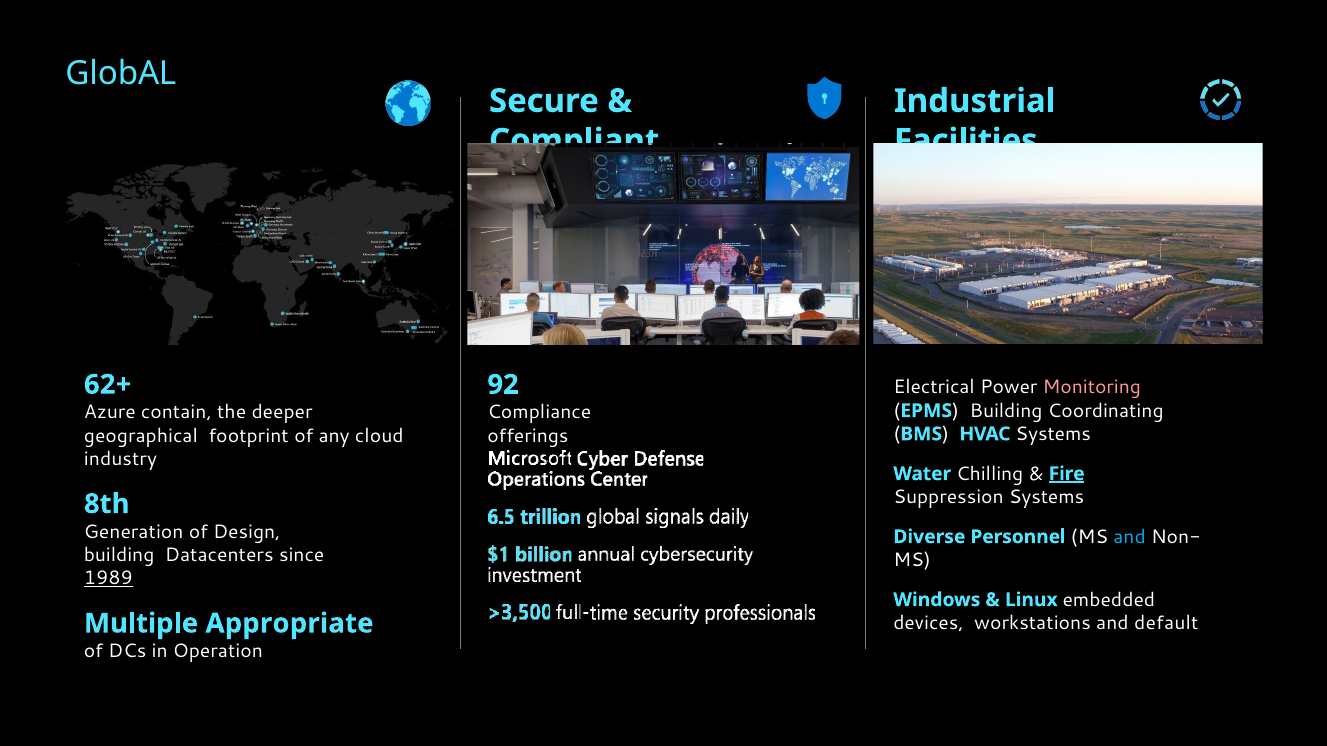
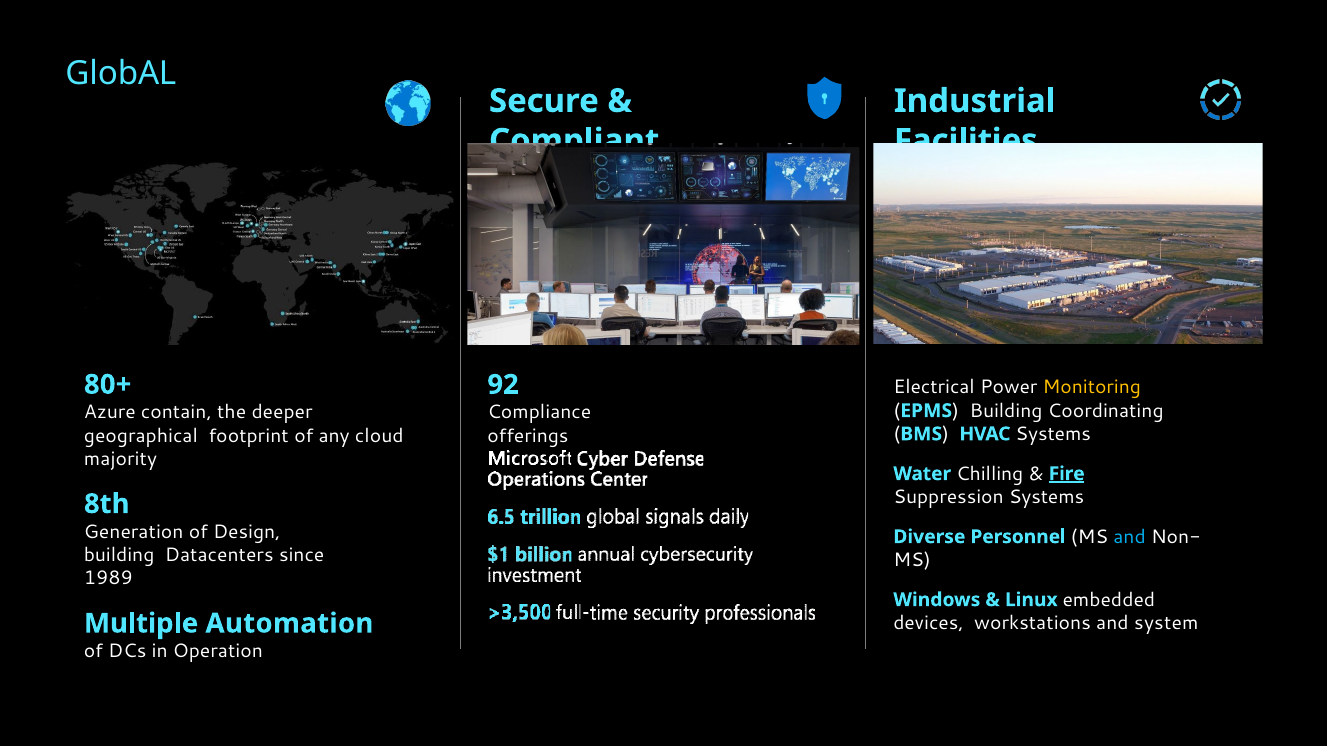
62+: 62+ -> 80+
Monitoring colour: pink -> yellow
industry: industry -> majority
1989 underline: present -> none
default: default -> system
Appropriate: Appropriate -> Automation
